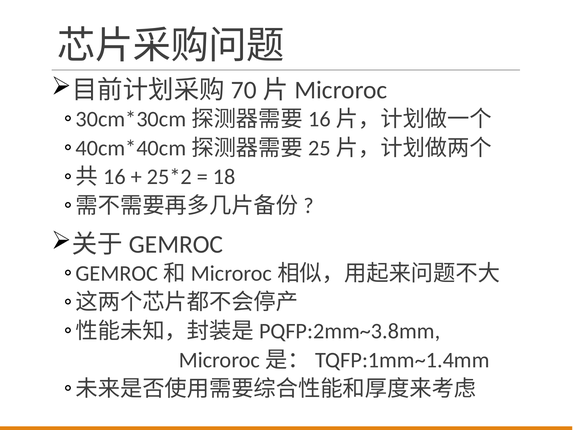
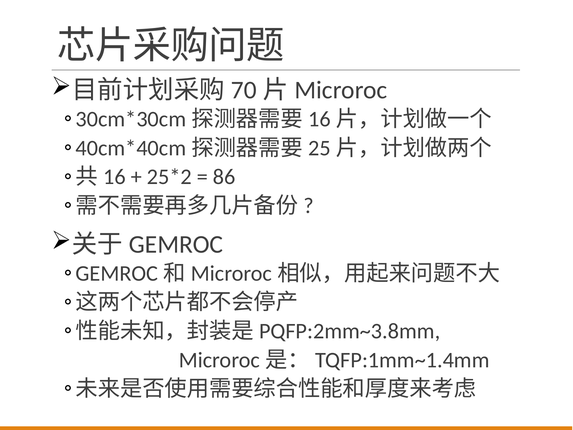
18: 18 -> 86
